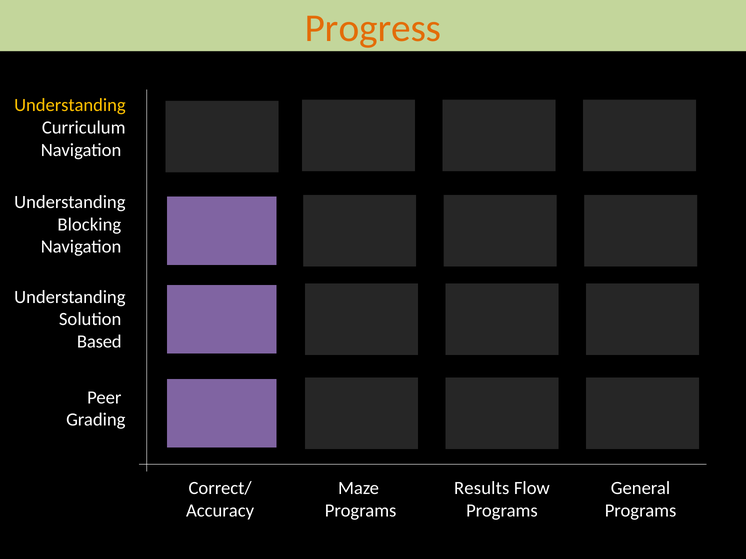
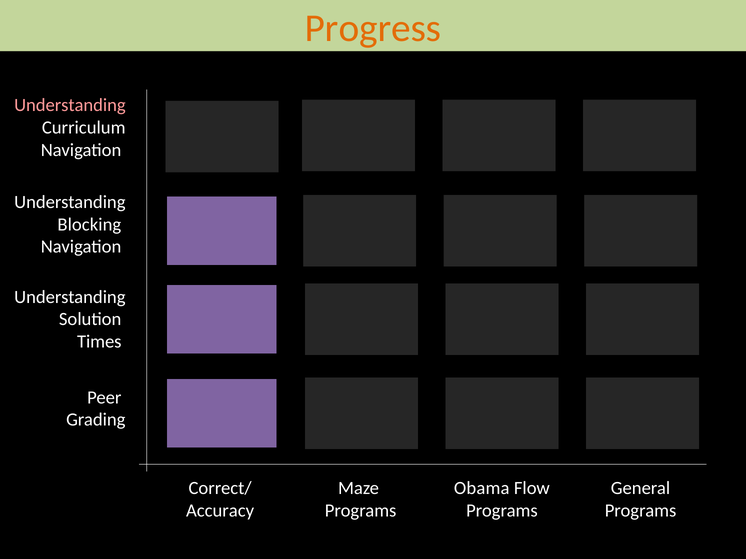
Understanding at (70, 105) colour: yellow -> pink
Based: Based -> Times
Results: Results -> Obama
